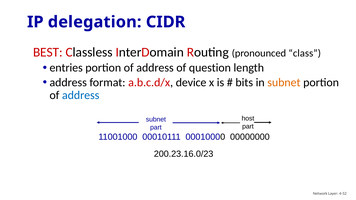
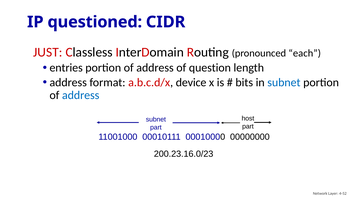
delegation: delegation -> questioned
BEST: BEST -> JUST
class: class -> each
subnet at (284, 83) colour: orange -> blue
